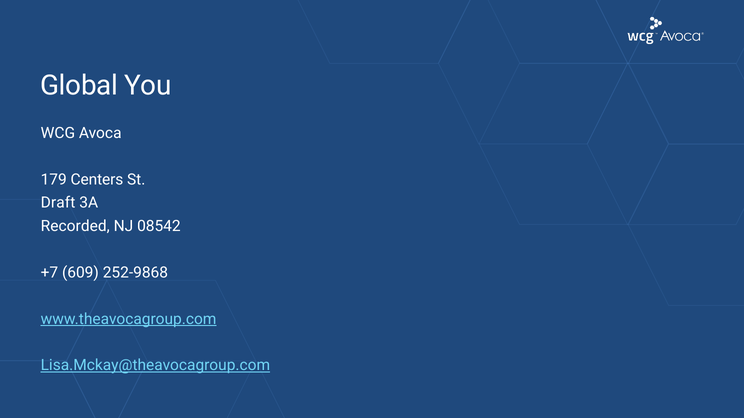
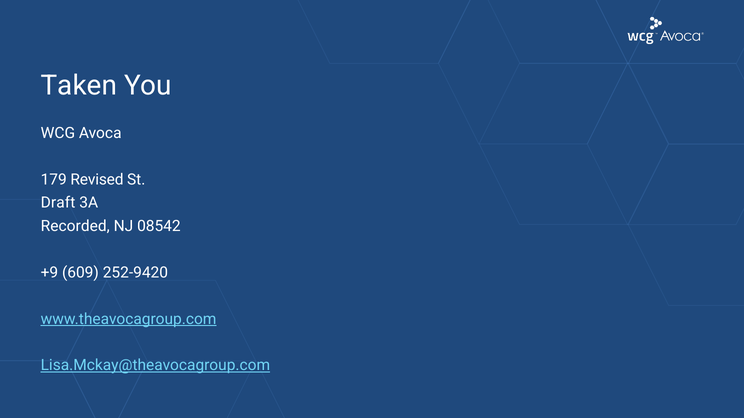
Global: Global -> Taken
Centers: Centers -> Revised
+7: +7 -> +9
252-9868: 252-9868 -> 252-9420
